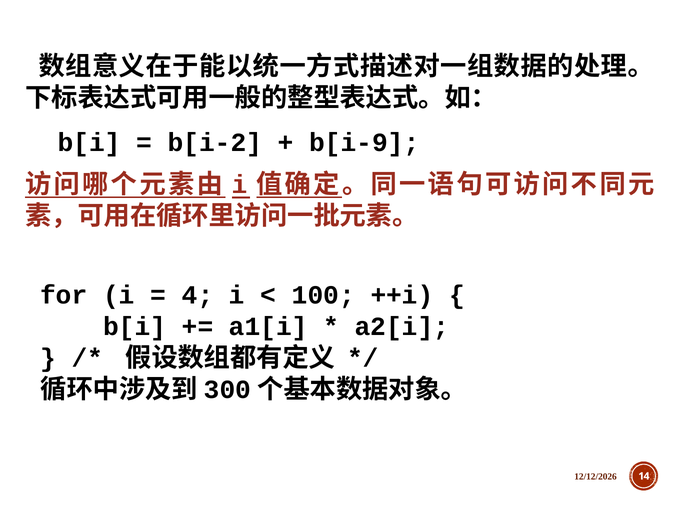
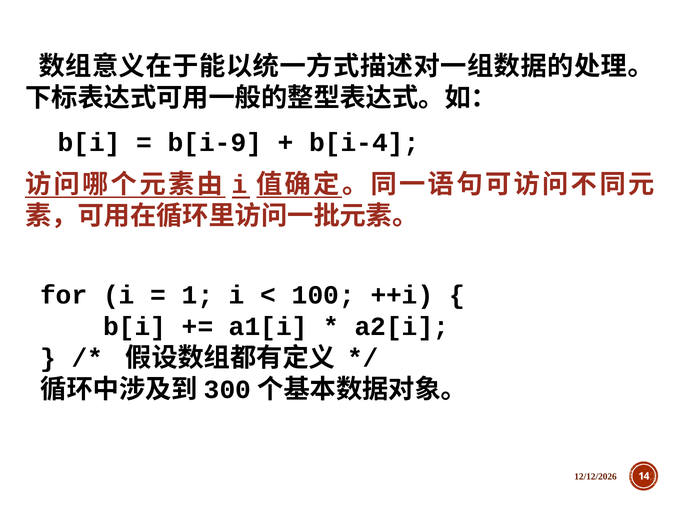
b[i-2: b[i-2 -> b[i-9
b[i-9: b[i-9 -> b[i-4
4: 4 -> 1
